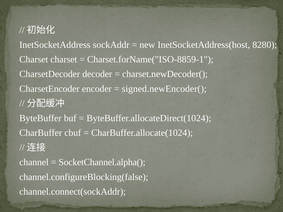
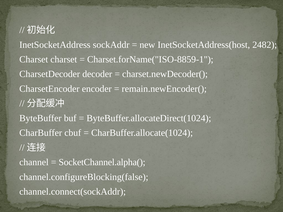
8280: 8280 -> 2482
signed.newEncoder(: signed.newEncoder( -> remain.newEncoder(
